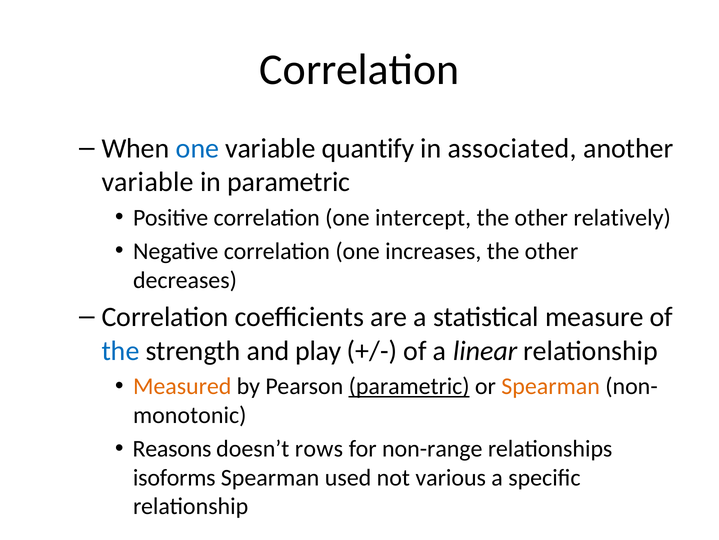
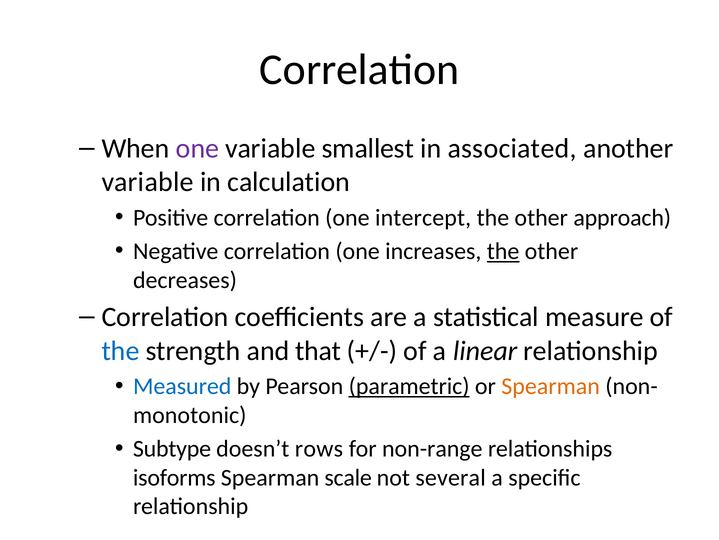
one at (198, 148) colour: blue -> purple
quantify: quantify -> smallest
in parametric: parametric -> calculation
relatively: relatively -> approach
the at (503, 251) underline: none -> present
play: play -> that
Measured colour: orange -> blue
Reasons: Reasons -> Subtype
used: used -> scale
various: various -> several
